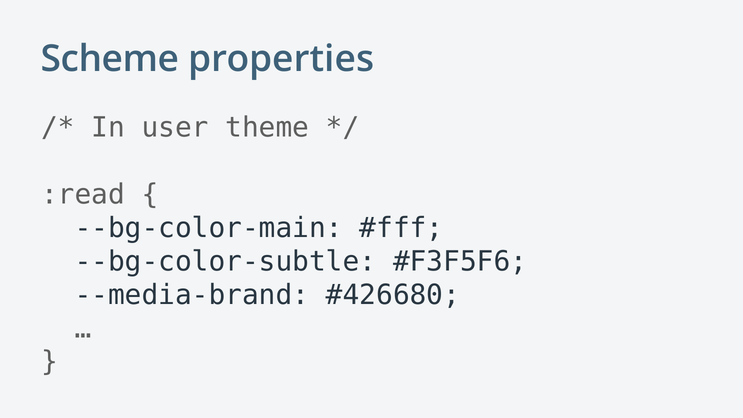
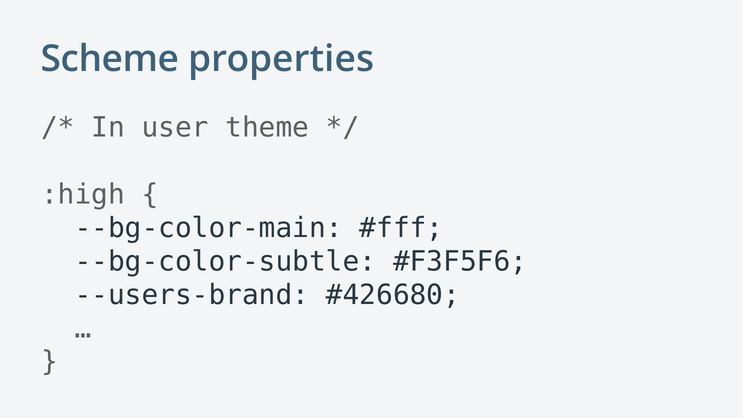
:read: :read -> :high
--media-brand: --media-brand -> --users-brand
